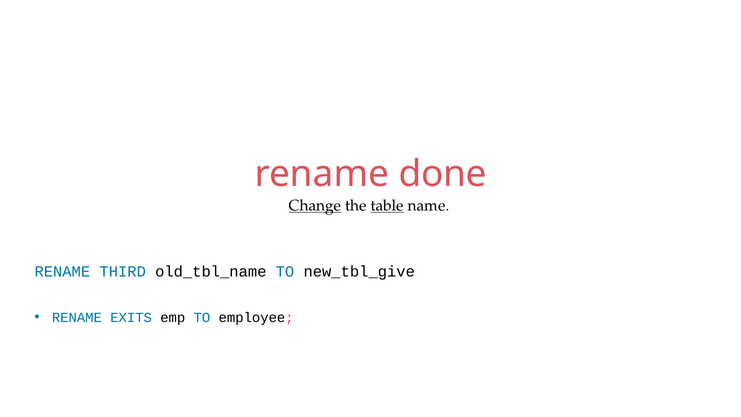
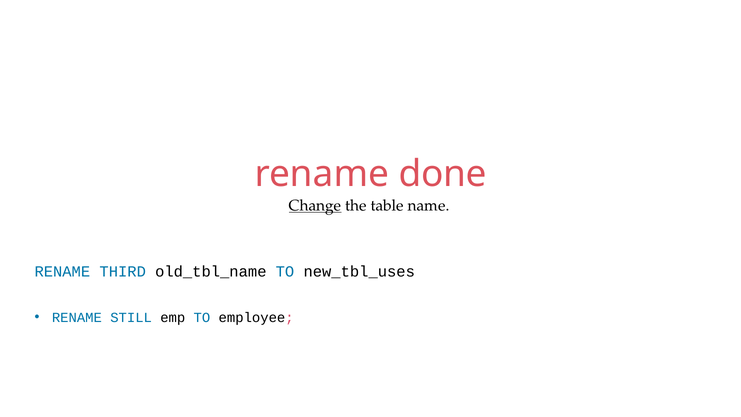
table underline: present -> none
new_tbl_give: new_tbl_give -> new_tbl_uses
EXITS: EXITS -> STILL
